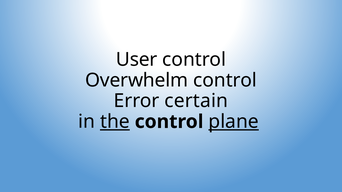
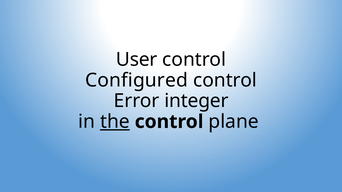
Overwhelm: Overwhelm -> Configured
certain: certain -> integer
plane underline: present -> none
